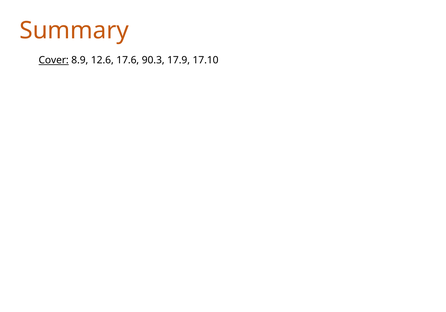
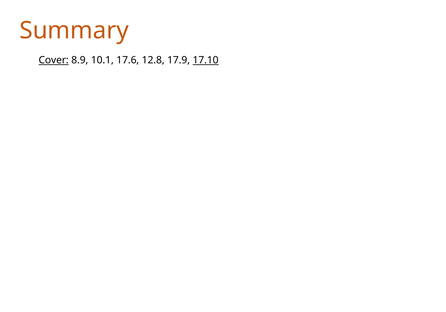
12.6: 12.6 -> 10.1
90.3: 90.3 -> 12.8
17.10 underline: none -> present
